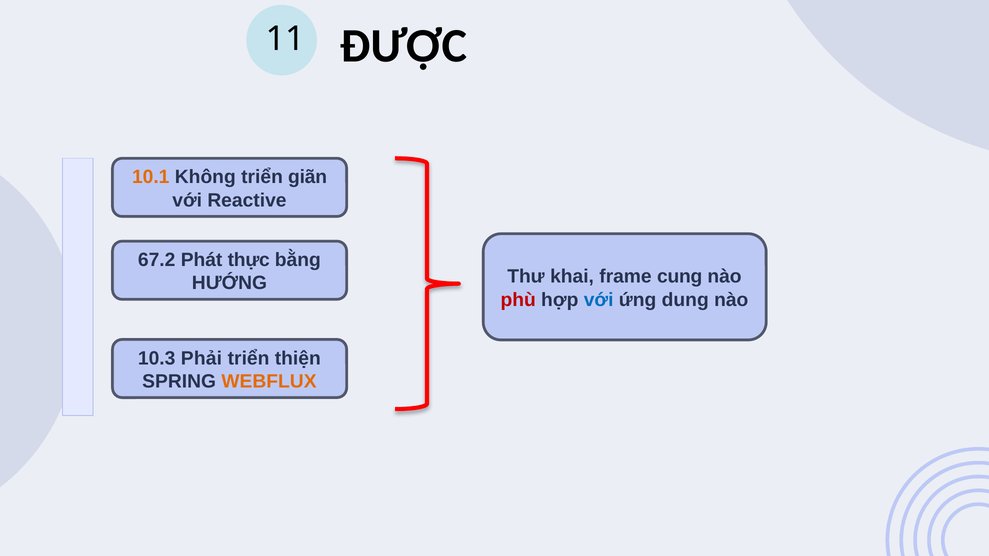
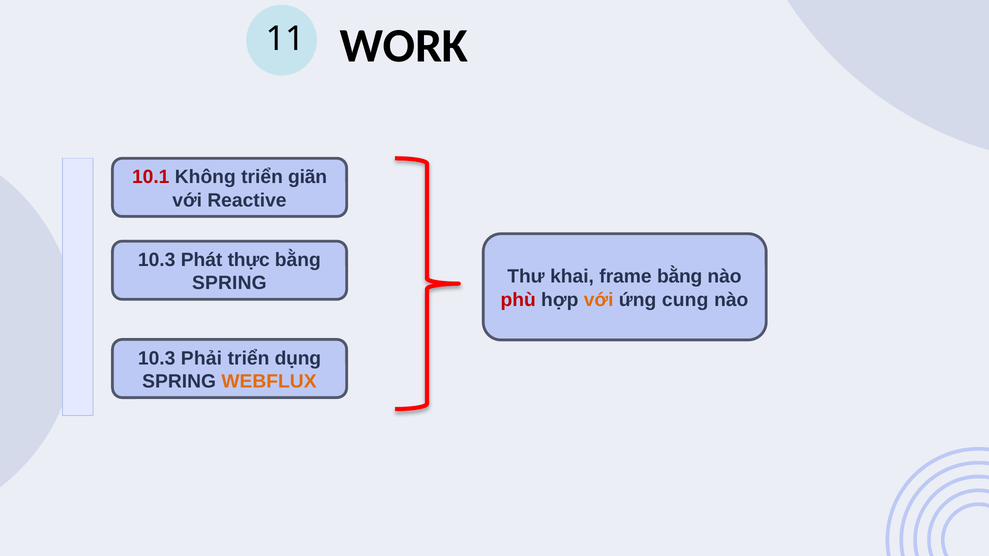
ĐƯỢC: ĐƯỢC -> WORK
10.1 colour: orange -> red
67.2 at (157, 260): 67.2 -> 10.3
frame cung: cung -> bằng
HƯỚNG at (229, 283): HƯỚNG -> SPRING
với at (599, 300) colour: blue -> orange
dung: dung -> cung
thiện: thiện -> dụng
